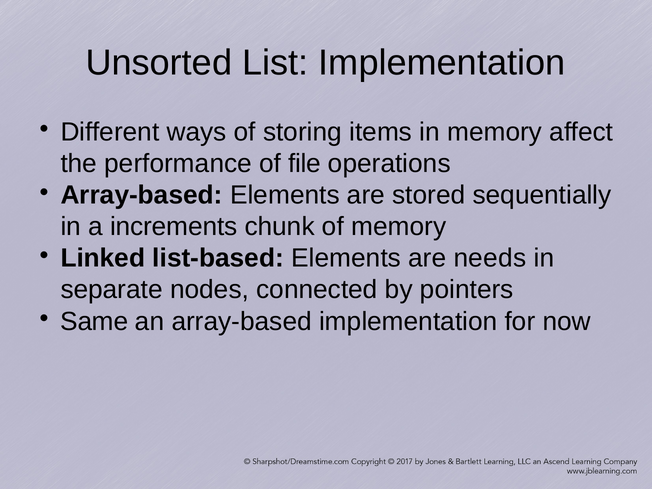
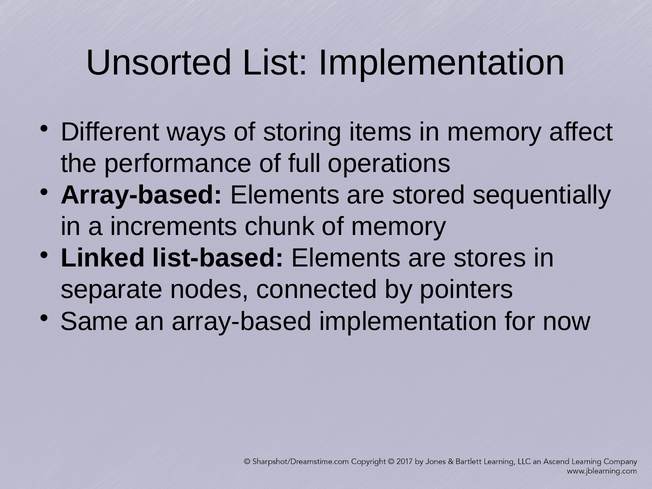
file: file -> full
needs: needs -> stores
